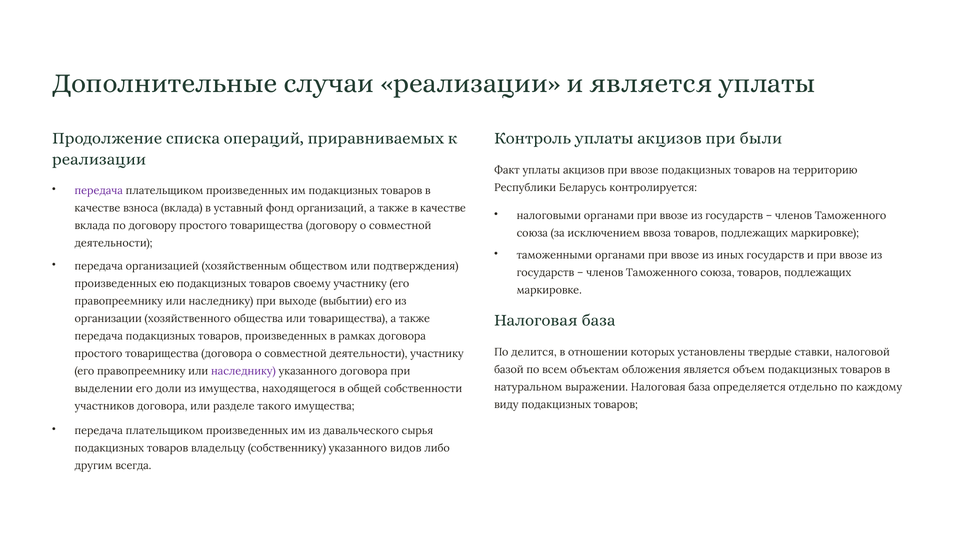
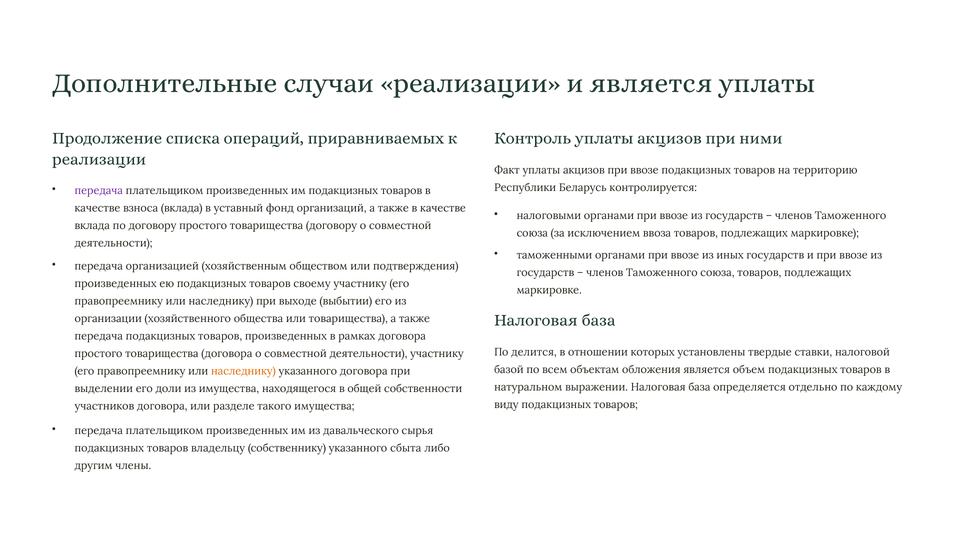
были: были -> ними
наследнику at (243, 371) colour: purple -> orange
видов: видов -> сбыта
всегда: всегда -> члены
